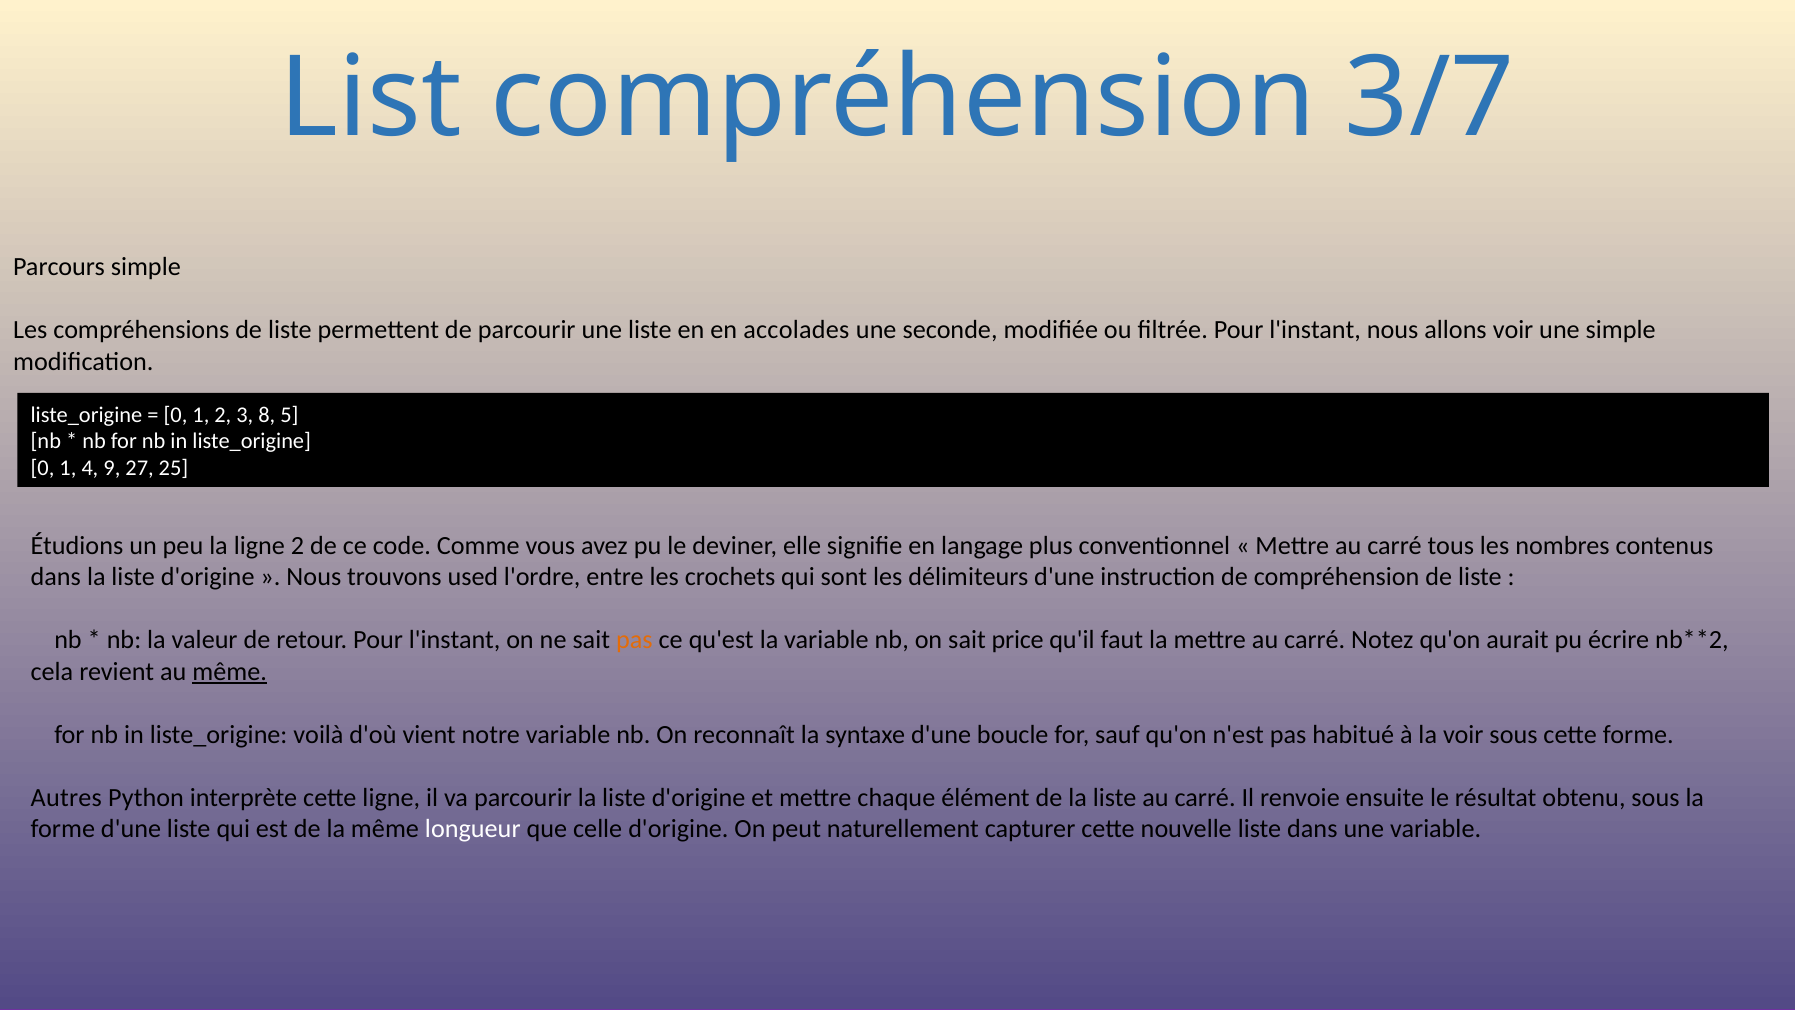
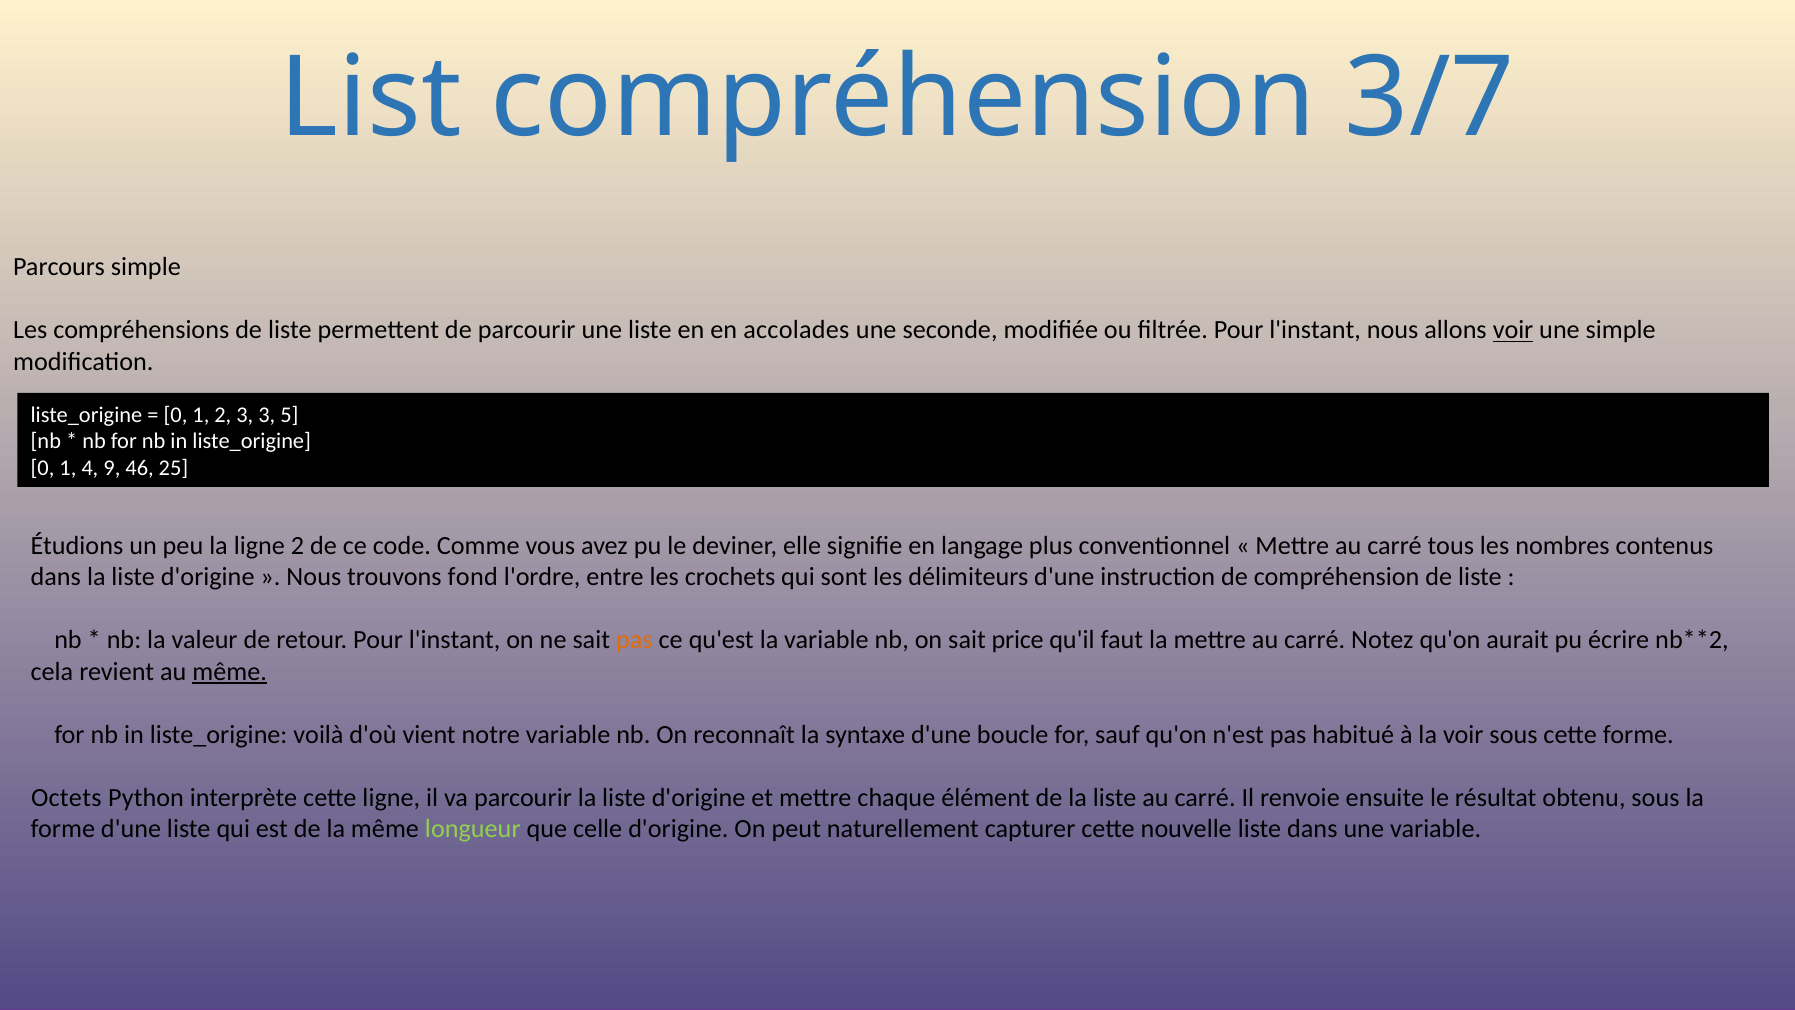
voir at (1513, 330) underline: none -> present
3 8: 8 -> 3
27: 27 -> 46
used: used -> fond
Autres: Autres -> Octets
longueur colour: white -> light green
